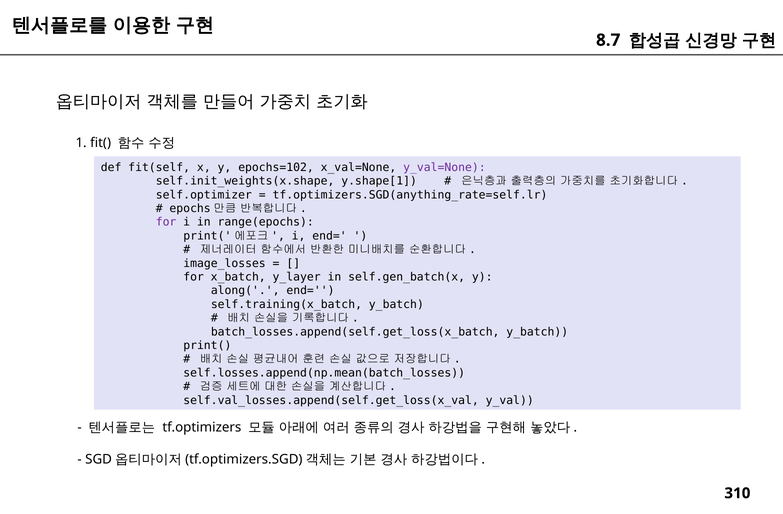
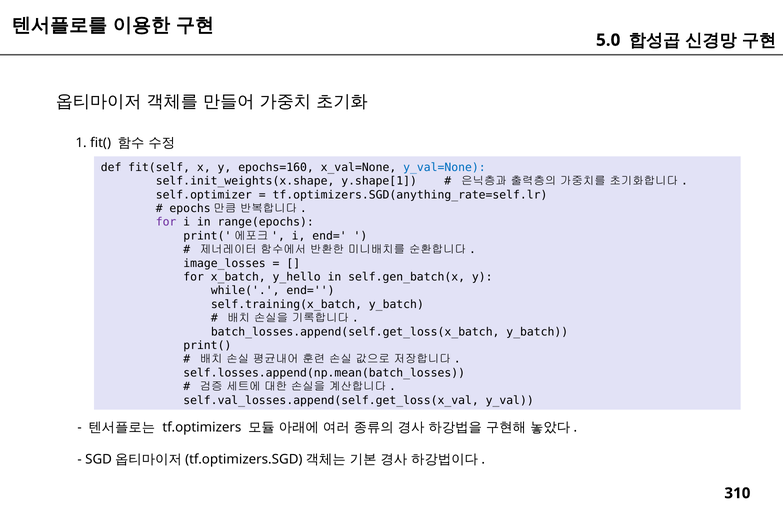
8.7: 8.7 -> 5.0
epochs=102: epochs=102 -> epochs=160
y_val=None colour: purple -> blue
y_layer: y_layer -> y_hello
along(: along( -> while(
